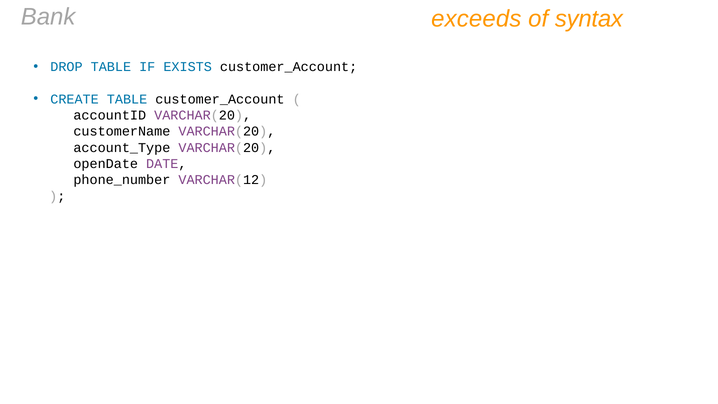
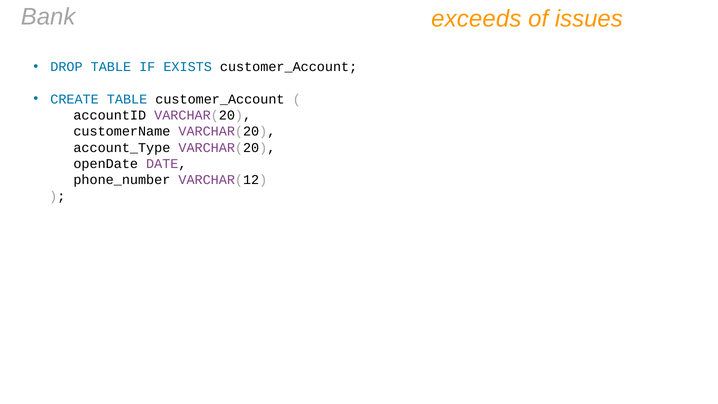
syntax: syntax -> issues
